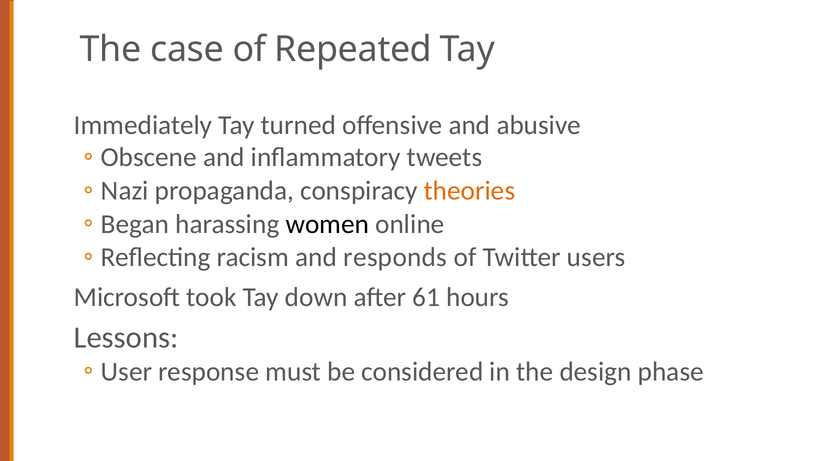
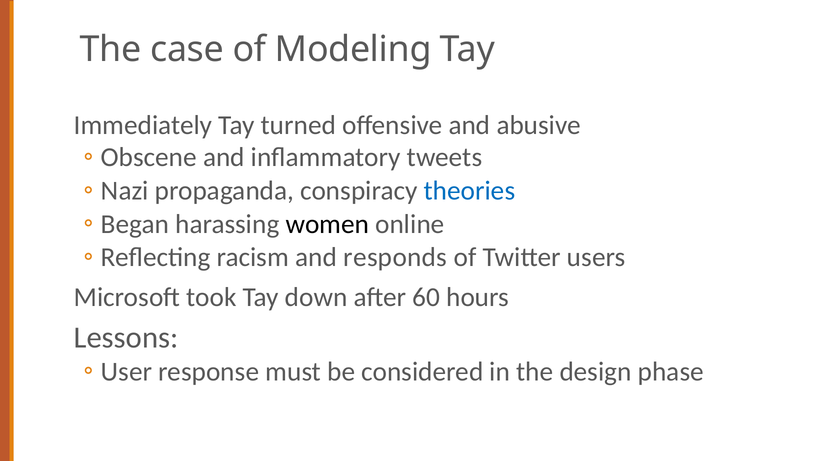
Repeated: Repeated -> Modeling
theories colour: orange -> blue
61: 61 -> 60
